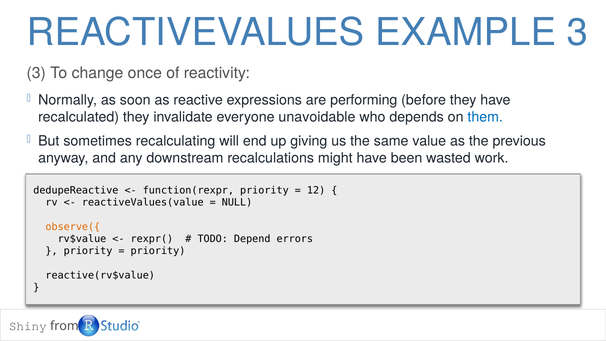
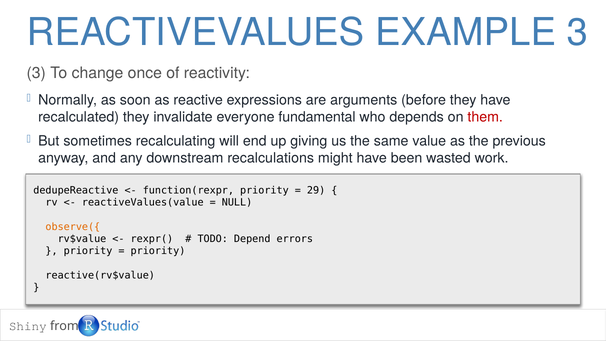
performing: performing -> arguments
unavoidable: unavoidable -> fundamental
them colour: blue -> red
12: 12 -> 29
